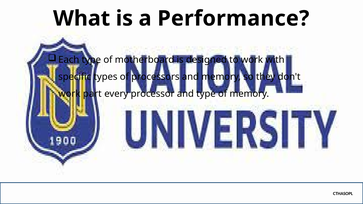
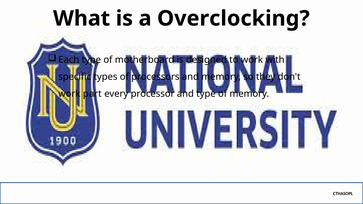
Performance: Performance -> Overclocking
